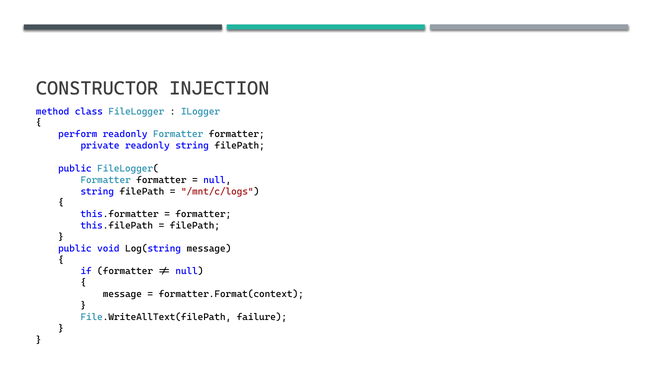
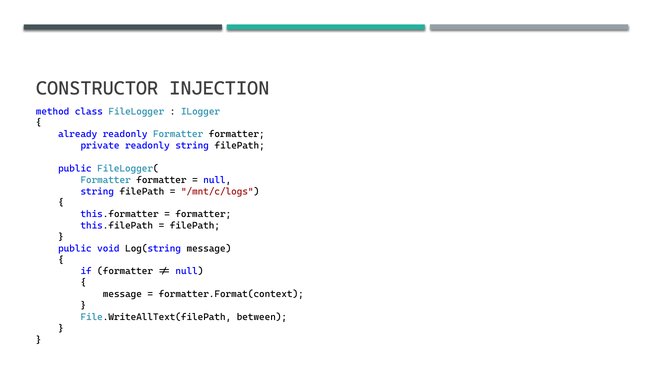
perform: perform -> already
failure: failure -> between
